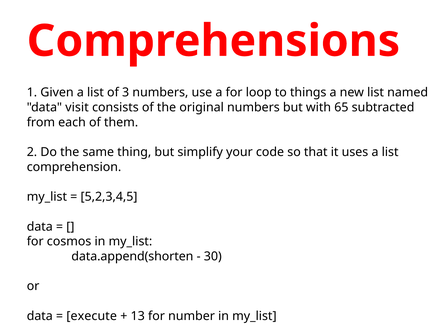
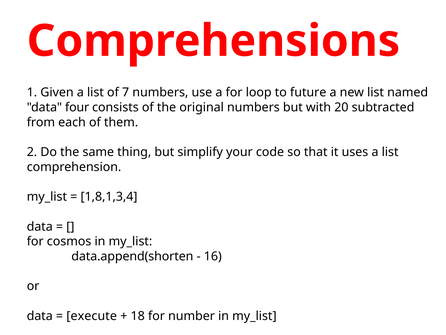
3: 3 -> 7
things: things -> future
visit: visit -> four
65: 65 -> 20
5,2,3,4,5: 5,2,3,4,5 -> 1,8,1,3,4
30: 30 -> 16
13: 13 -> 18
